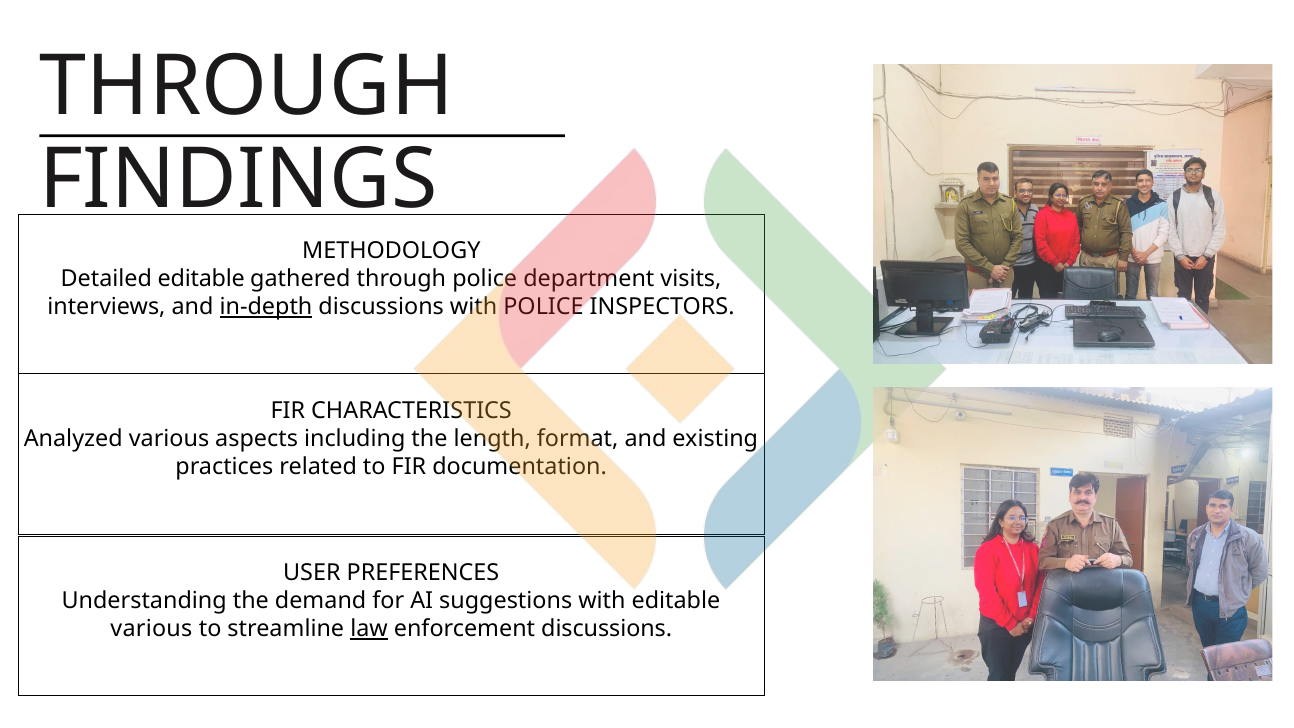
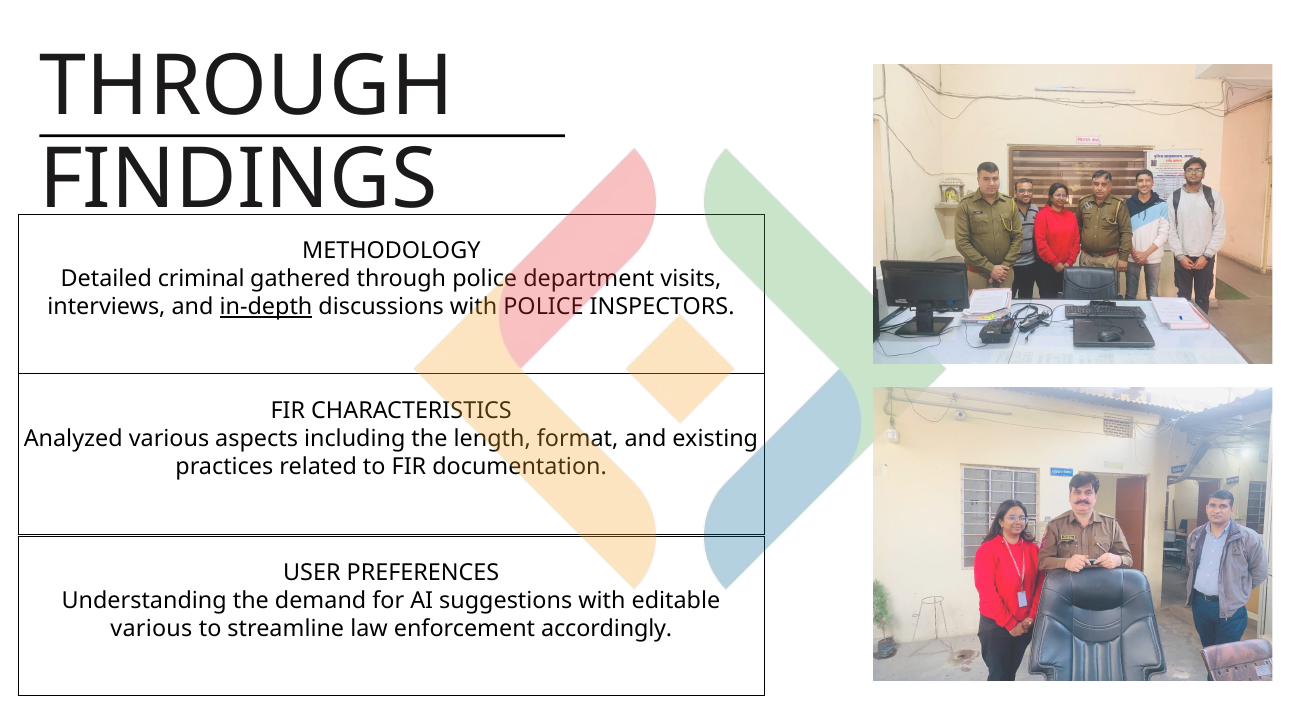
Detailed editable: editable -> criminal
law underline: present -> none
enforcement discussions: discussions -> accordingly
